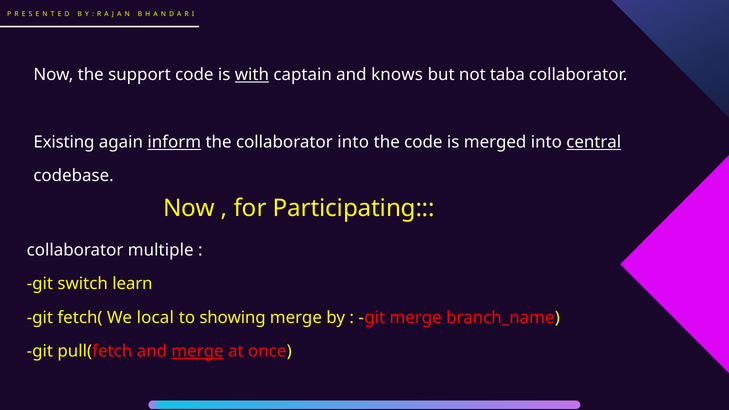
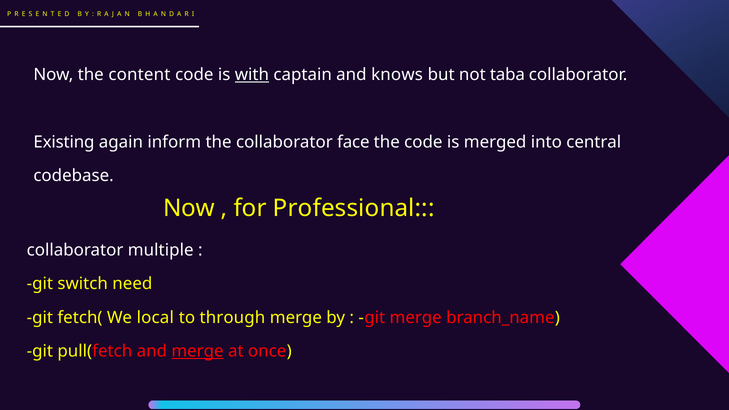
support: support -> content
inform underline: present -> none
collaborator into: into -> face
central underline: present -> none
Participating: Participating -> Professional
learn: learn -> need
showing: showing -> through
